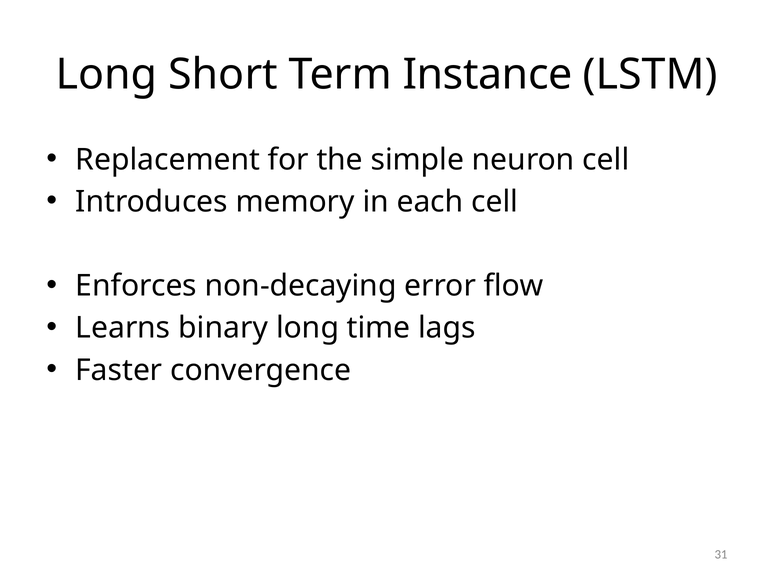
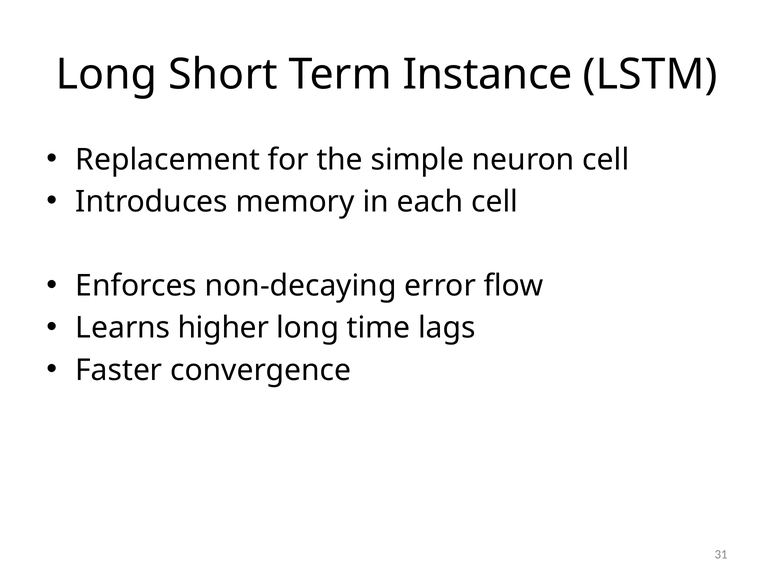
binary: binary -> higher
